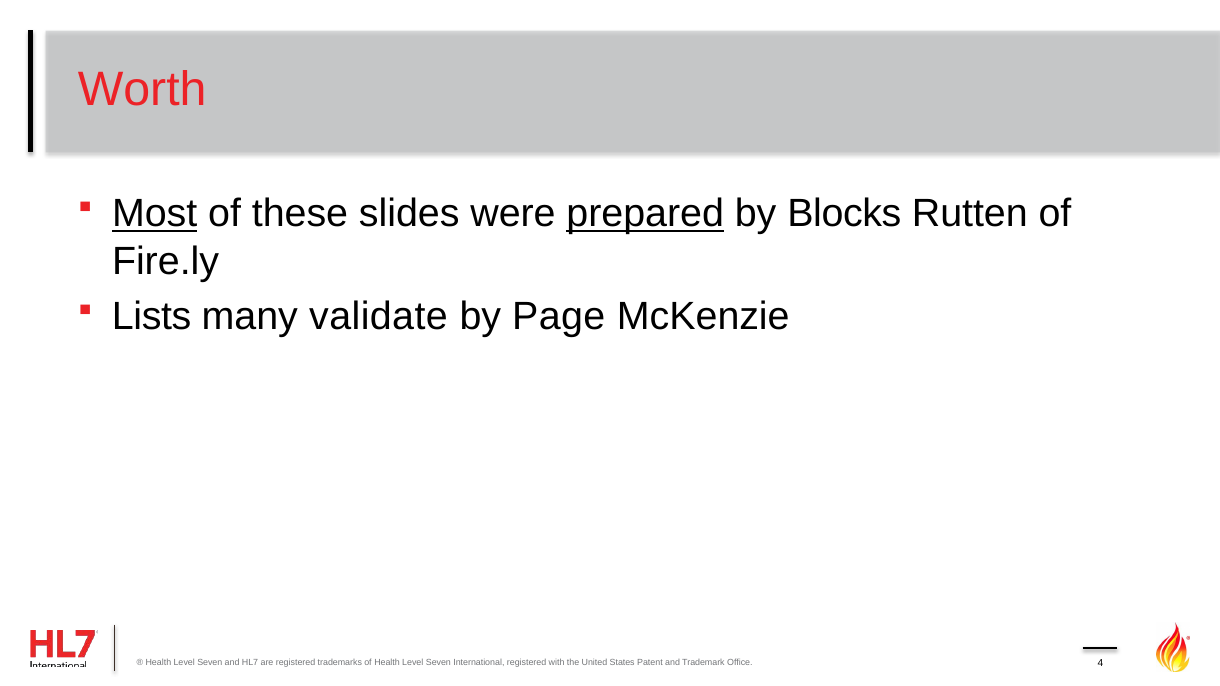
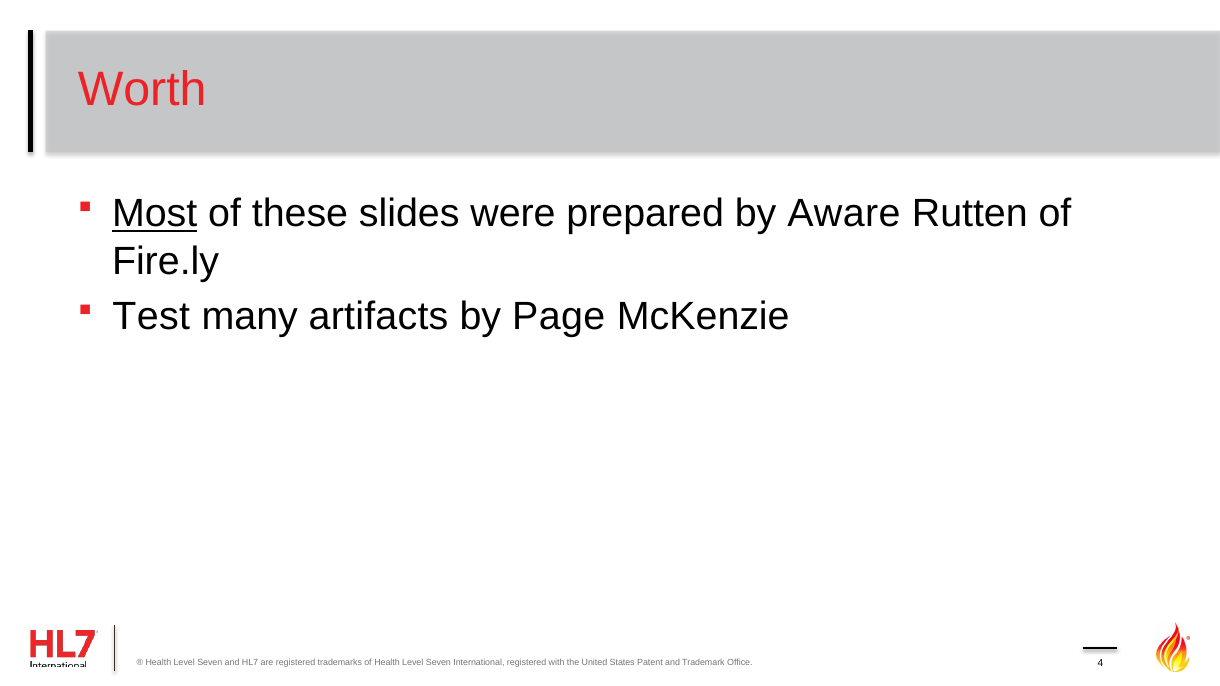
prepared underline: present -> none
Blocks: Blocks -> Aware
Lists: Lists -> Test
validate: validate -> artifacts
